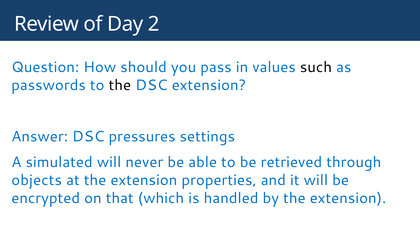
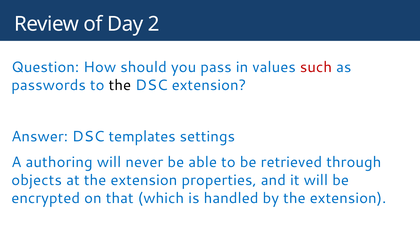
such colour: black -> red
pressures: pressures -> templates
simulated: simulated -> authoring
